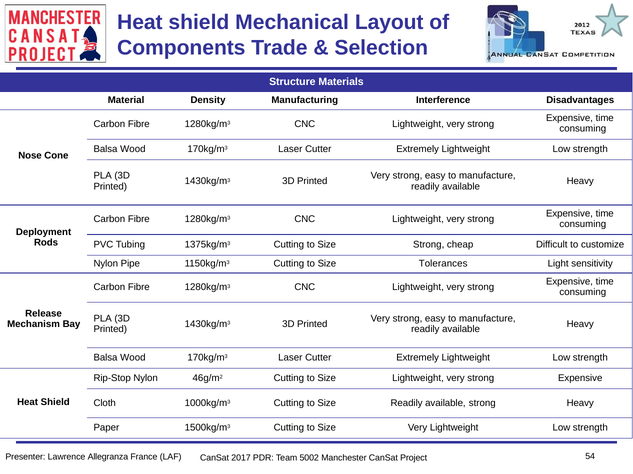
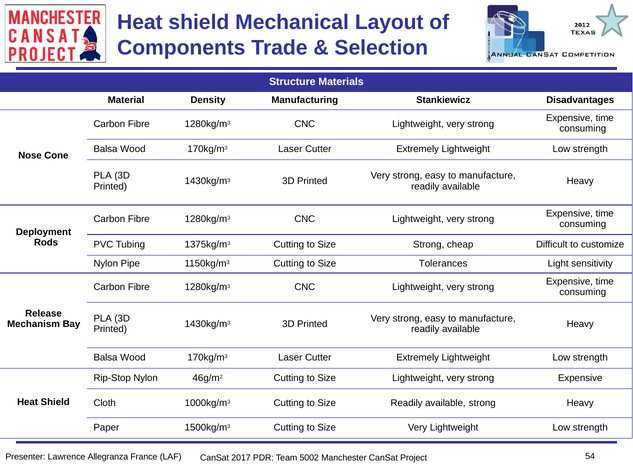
Interference: Interference -> Stankiewicz
